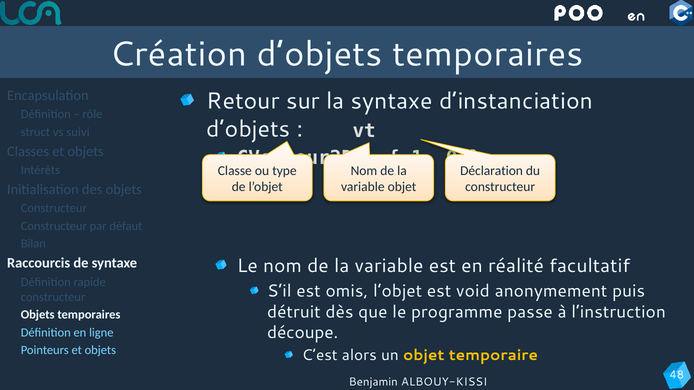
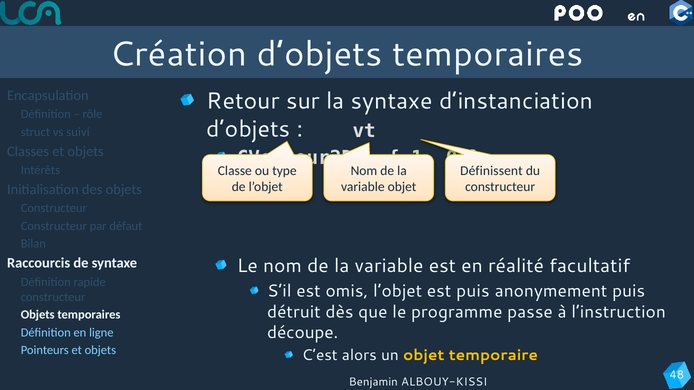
Déclaration: Déclaration -> Définissent
est void: void -> puis
